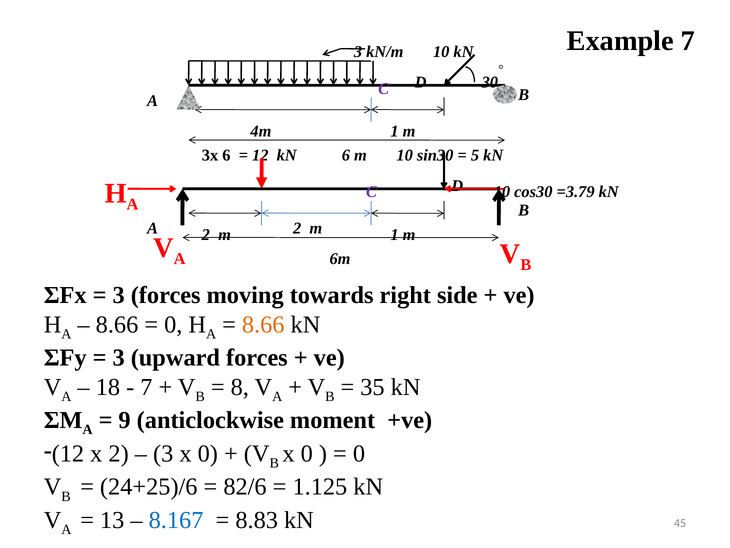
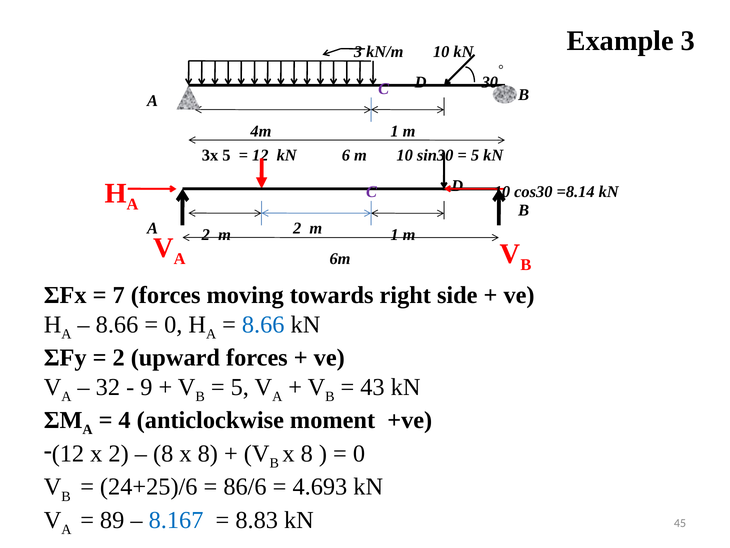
Example 7: 7 -> 3
3x 6: 6 -> 5
=3.79: =3.79 -> =8.14
3 at (119, 295): 3 -> 7
8.66 at (263, 324) colour: orange -> blue
3 at (119, 358): 3 -> 2
18: 18 -> 32
7 at (146, 387): 7 -> 9
8 at (240, 387): 8 -> 5
35: 35 -> 43
9: 9 -> 4
3 at (163, 453): 3 -> 8
0 at (208, 453): 0 -> 8
B x 0: 0 -> 8
82/6: 82/6 -> 86/6
1.125: 1.125 -> 4.693
13: 13 -> 89
